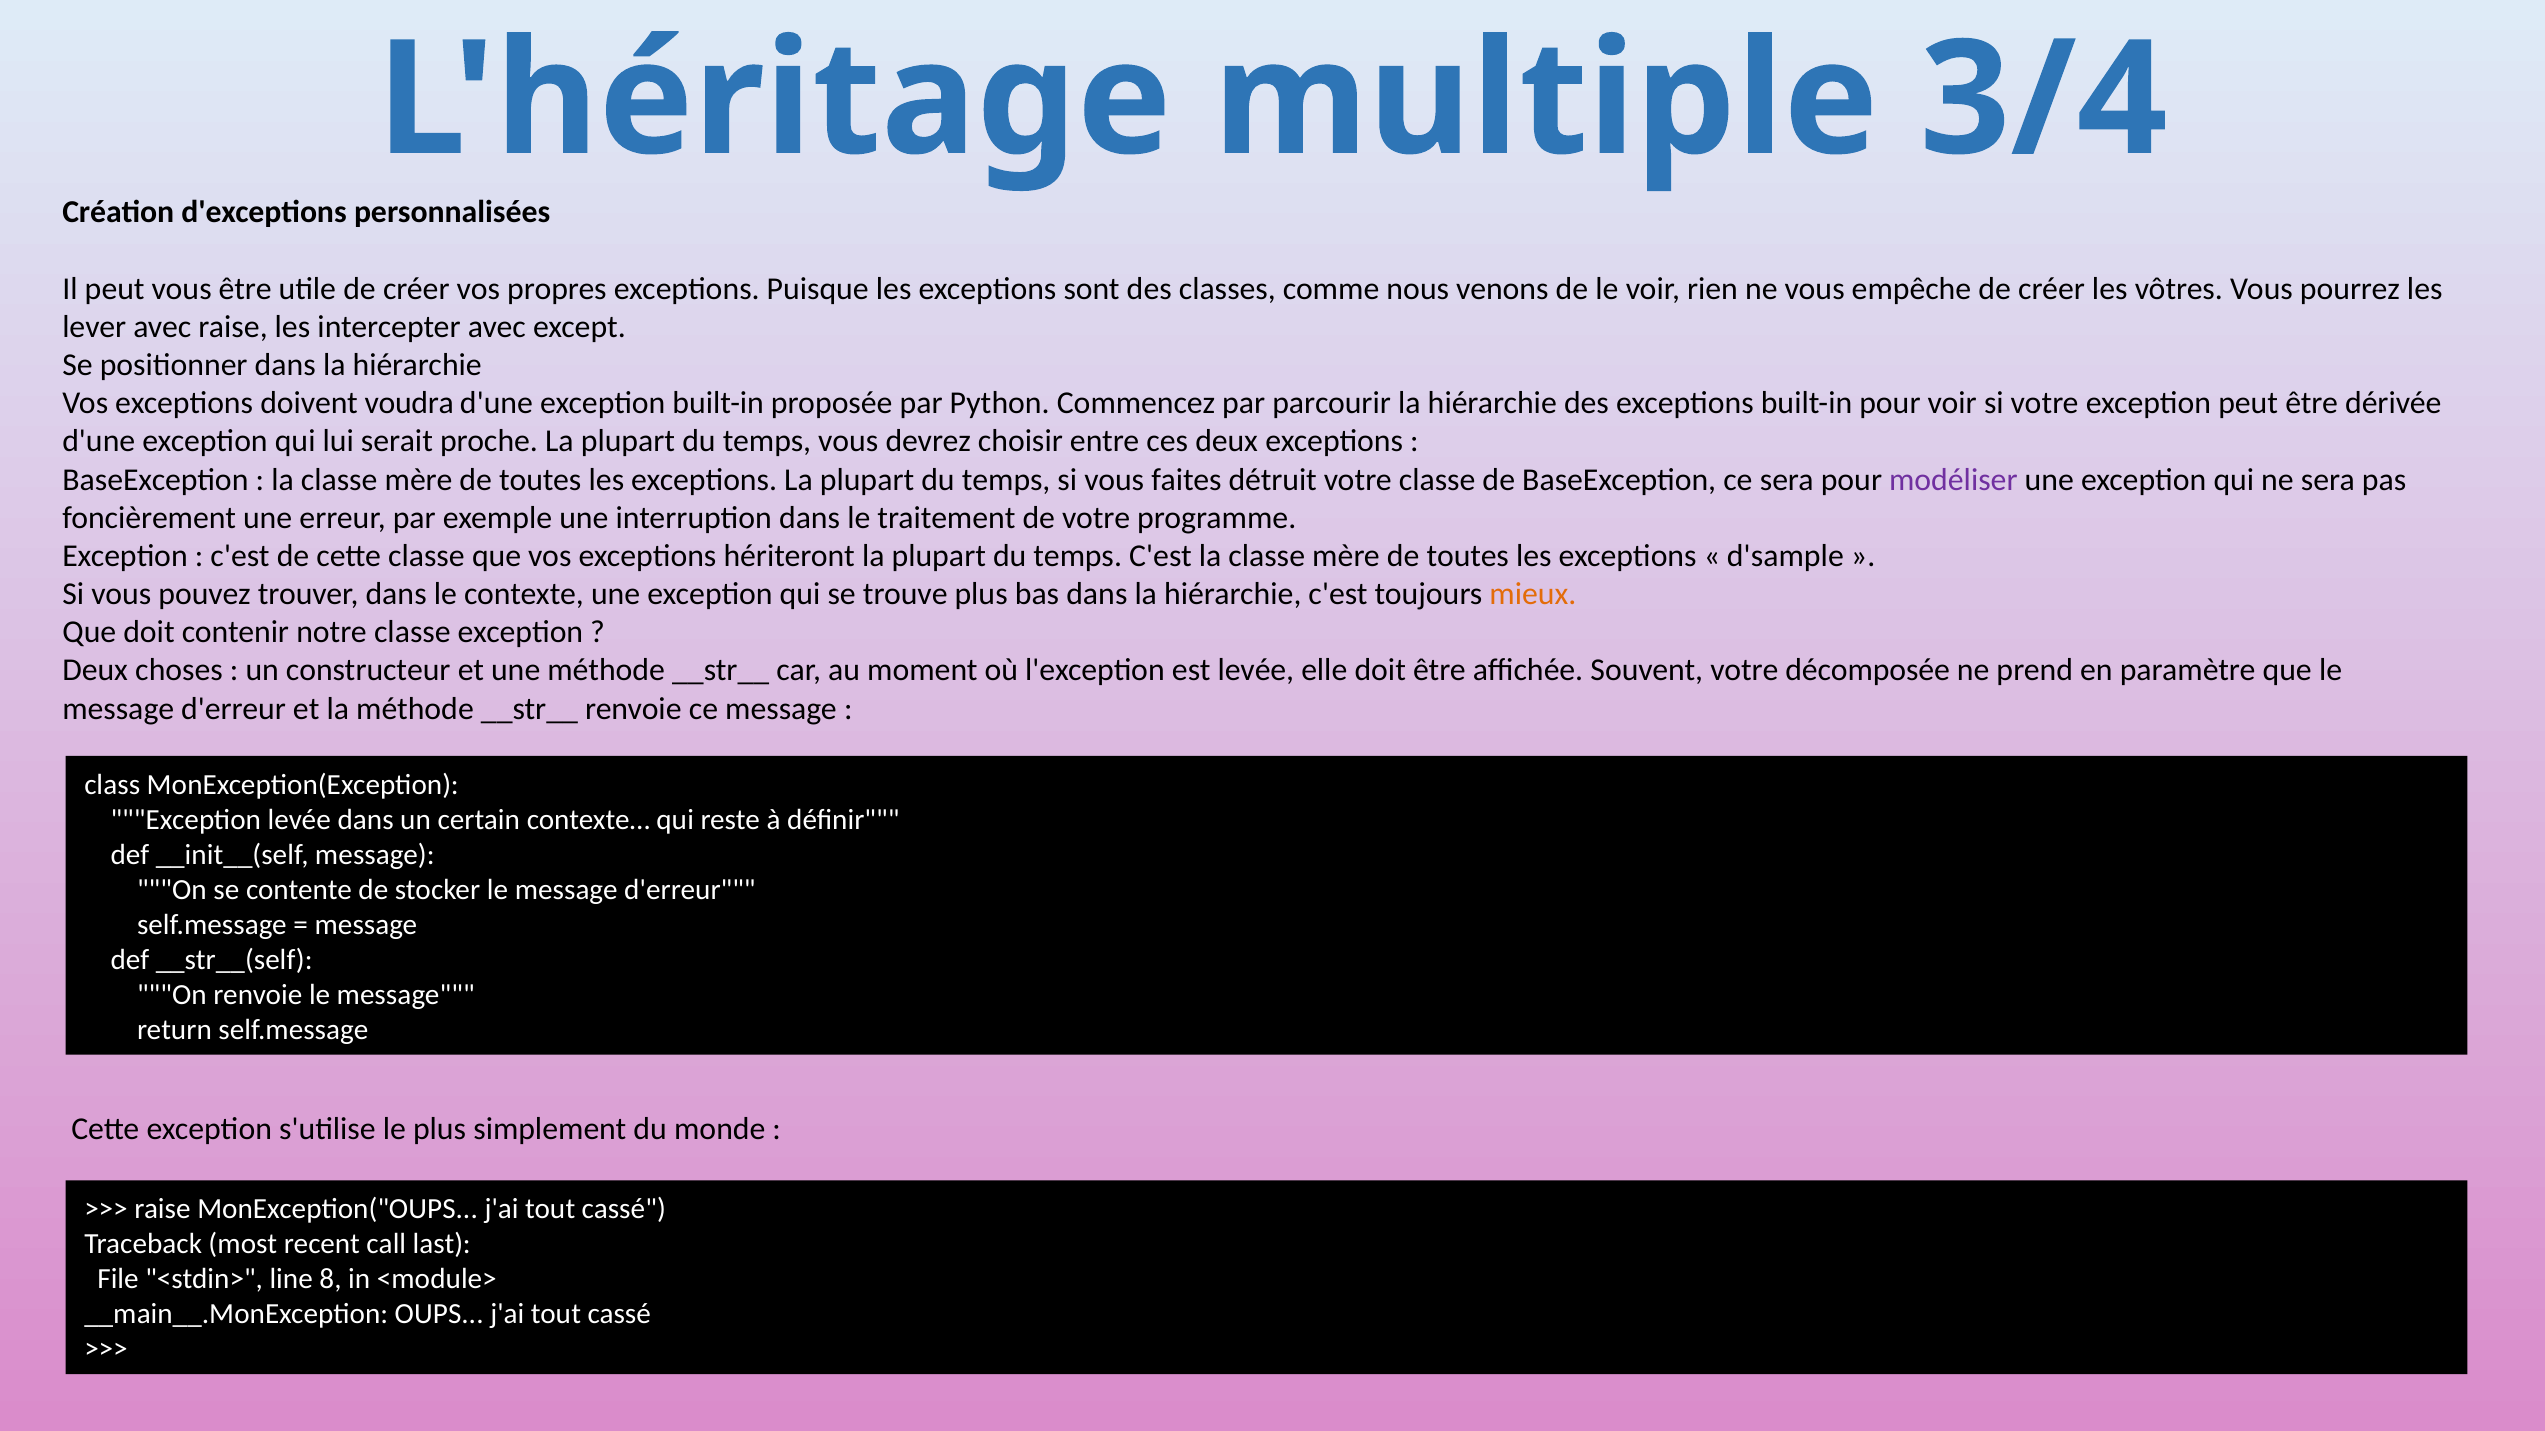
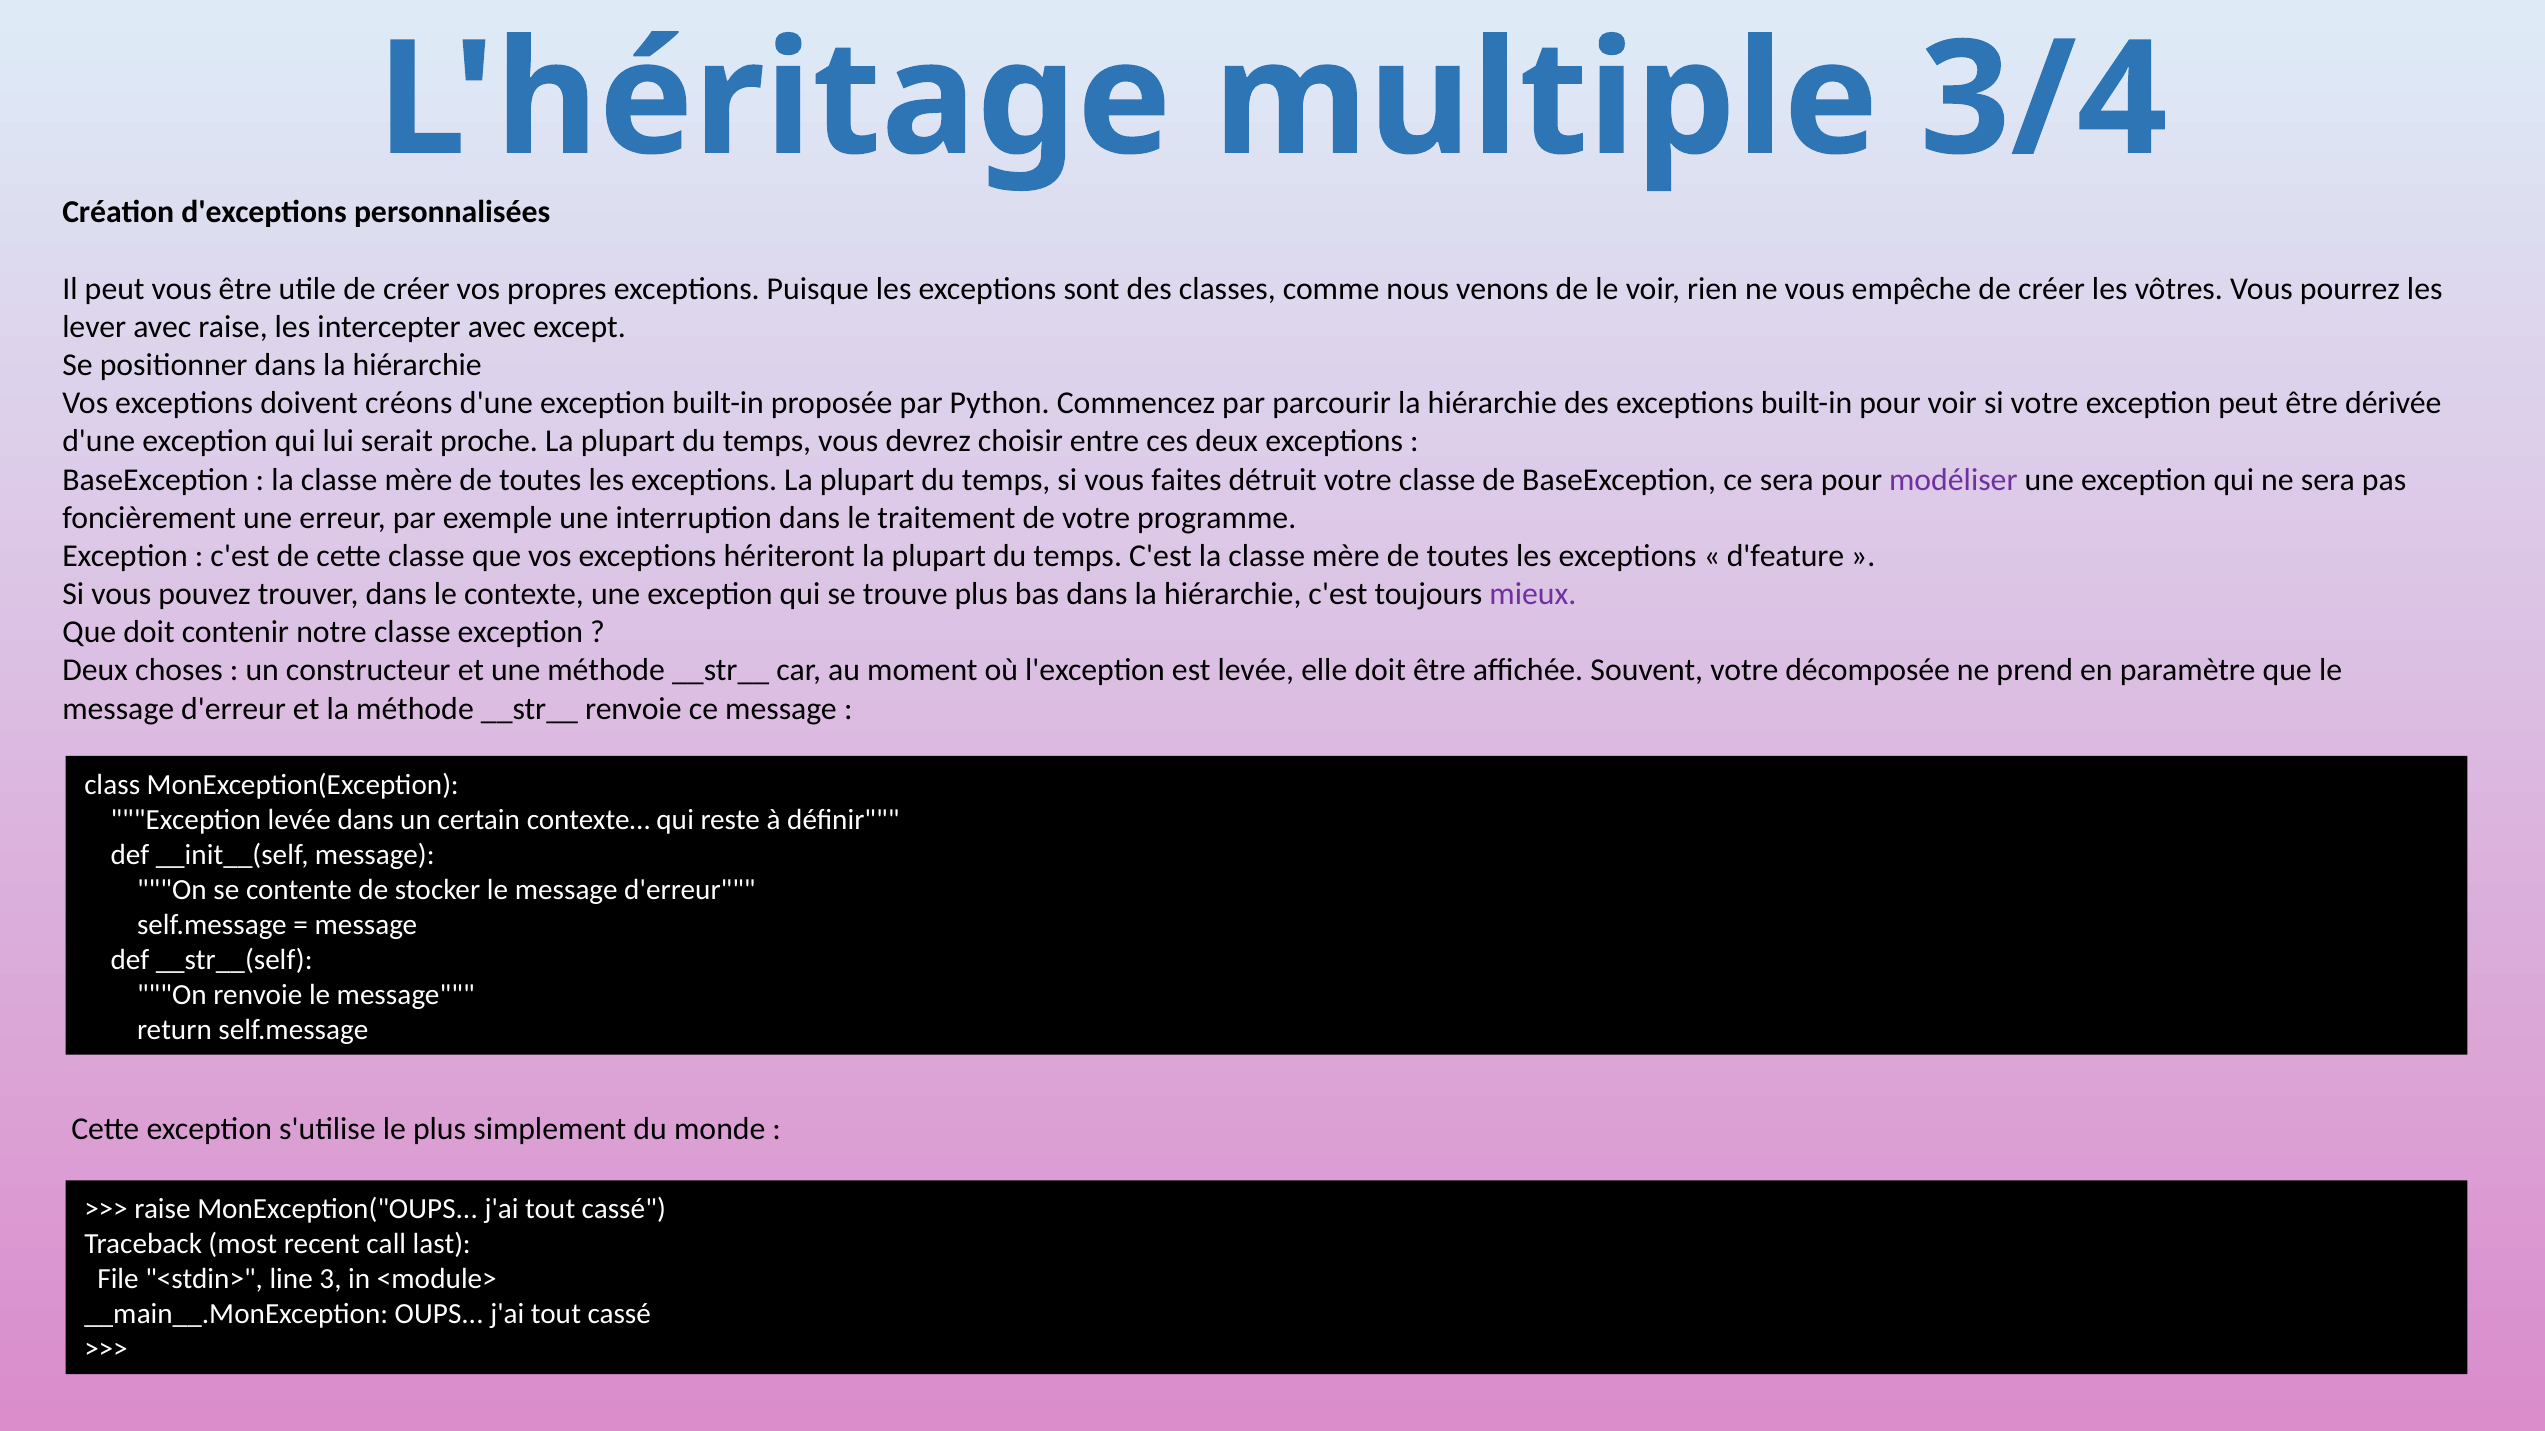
voudra: voudra -> créons
d'sample: d'sample -> d'feature
mieux colour: orange -> purple
8: 8 -> 3
